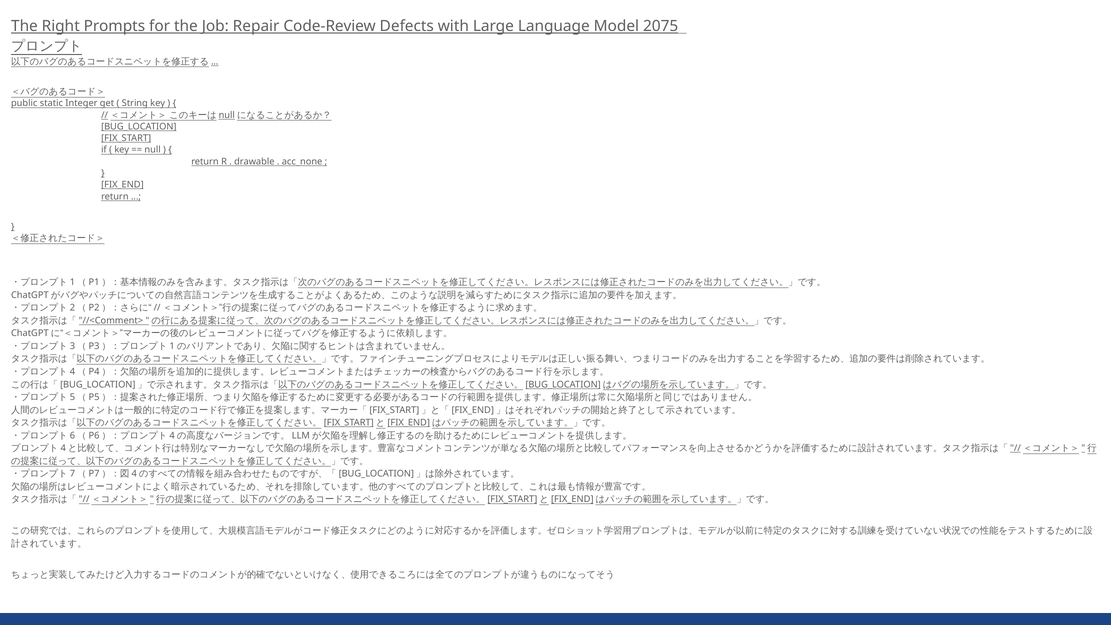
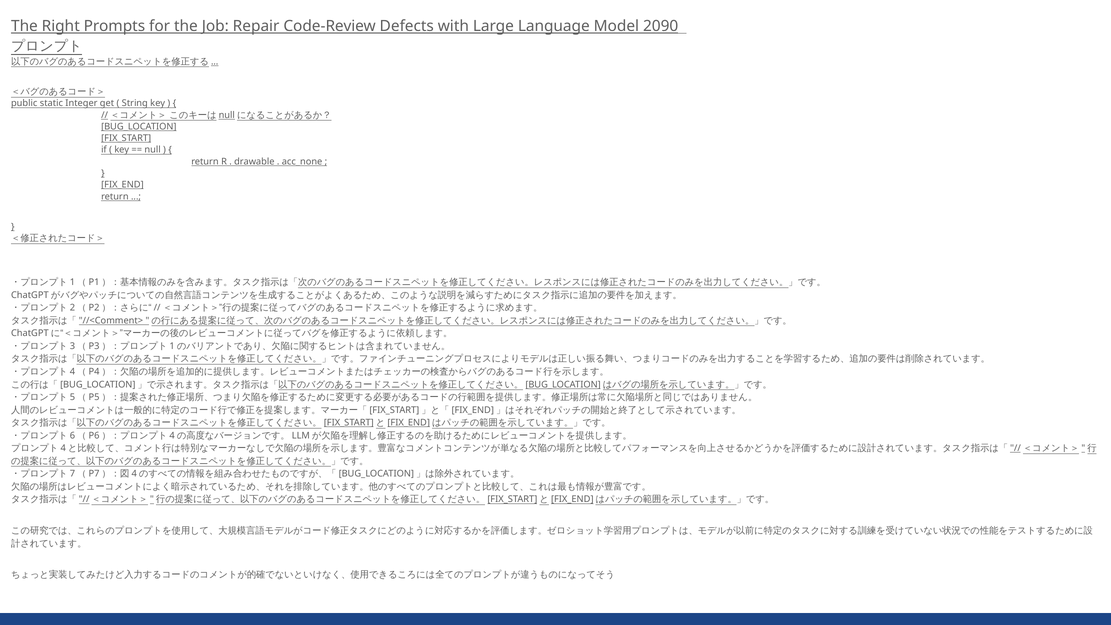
2075: 2075 -> 2090
